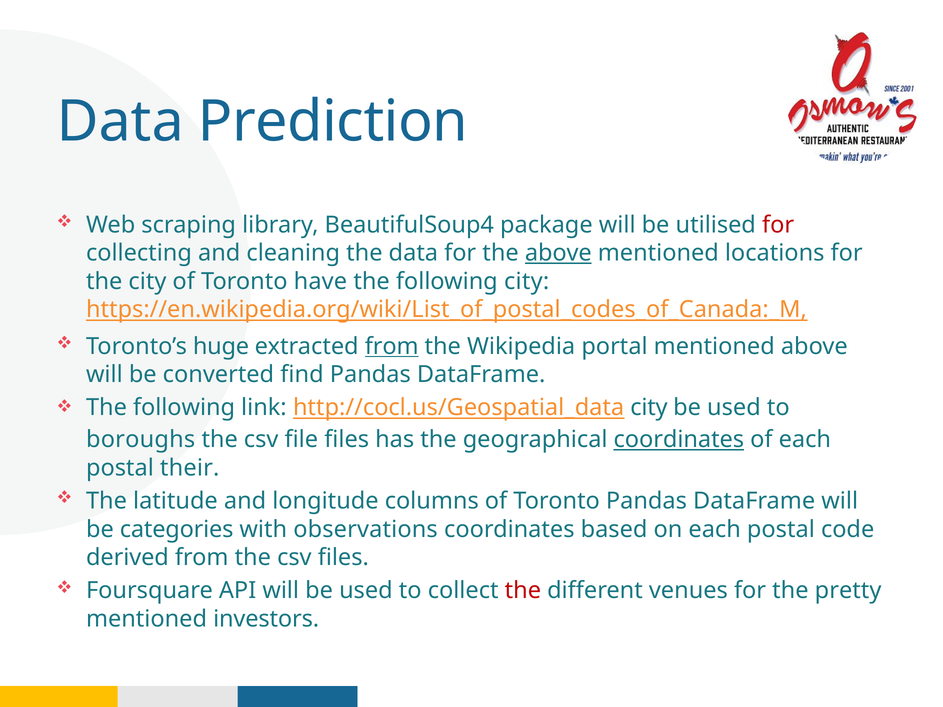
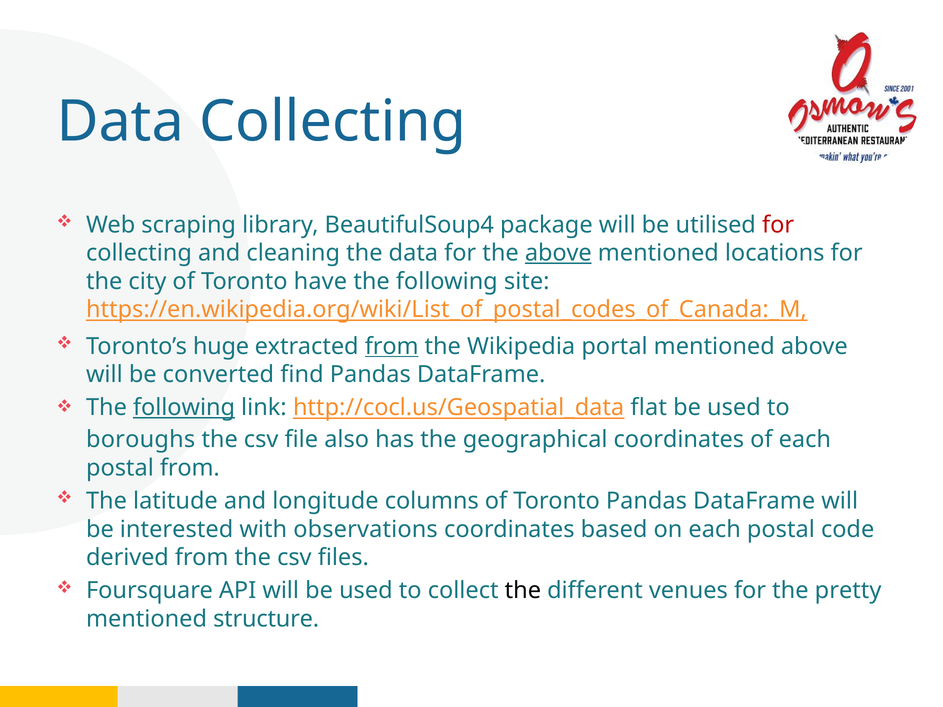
Data Prediction: Prediction -> Collecting
following city: city -> site
following at (184, 408) underline: none -> present
http://cocl.us/Geospatial_data city: city -> flat
file files: files -> also
coordinates at (679, 440) underline: present -> none
postal their: their -> from
categories: categories -> interested
the at (523, 591) colour: red -> black
investors: investors -> structure
